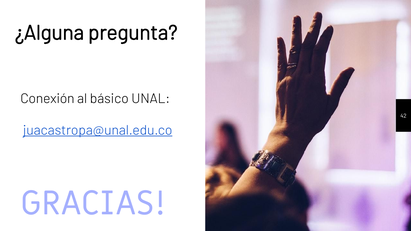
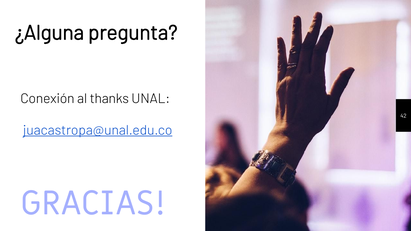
básico: básico -> thanks
